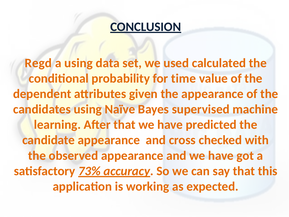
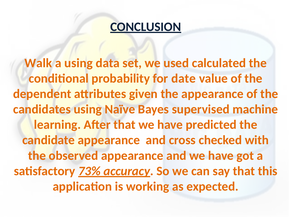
Regd: Regd -> Walk
time: time -> date
